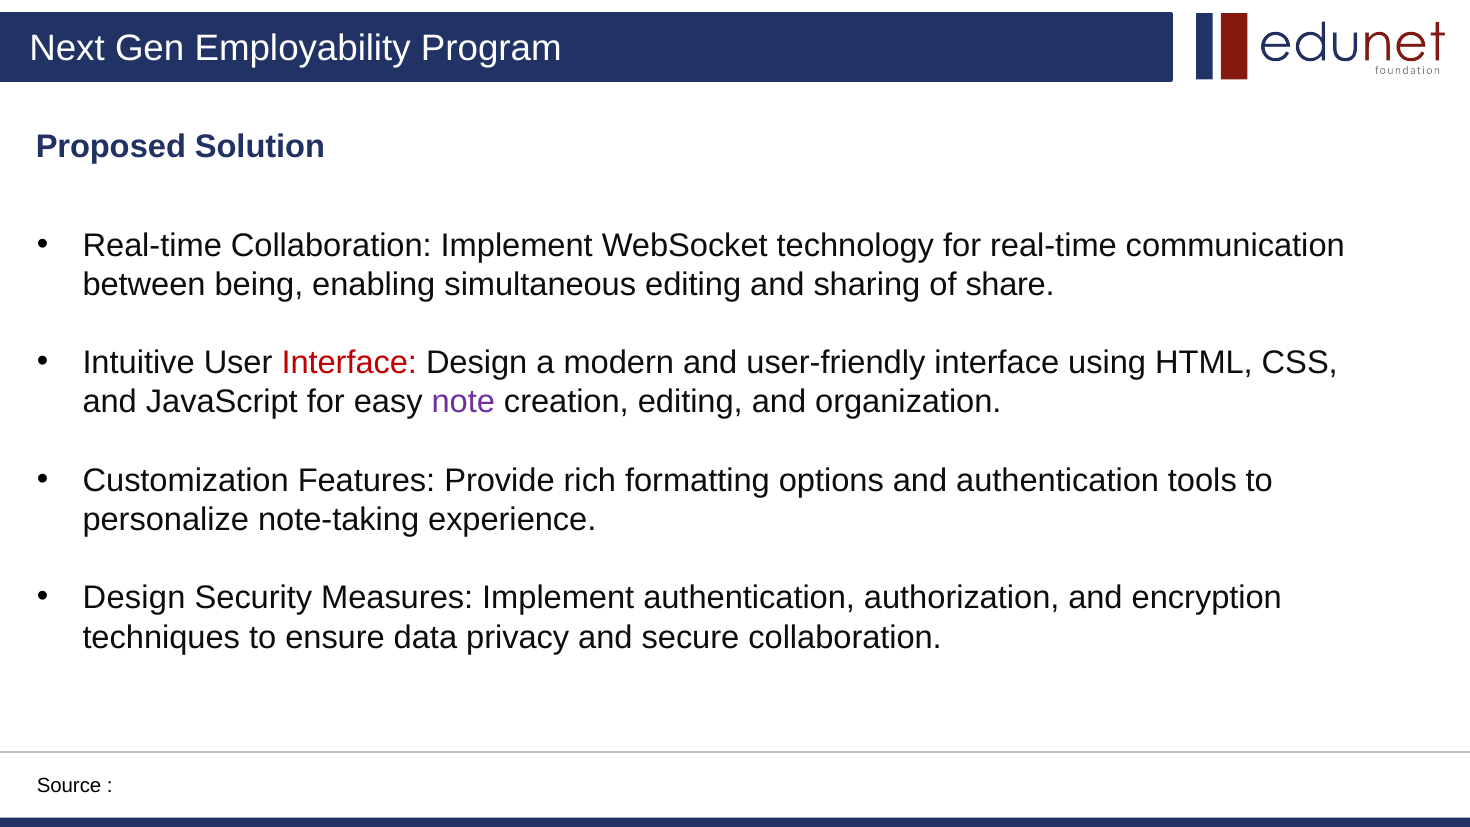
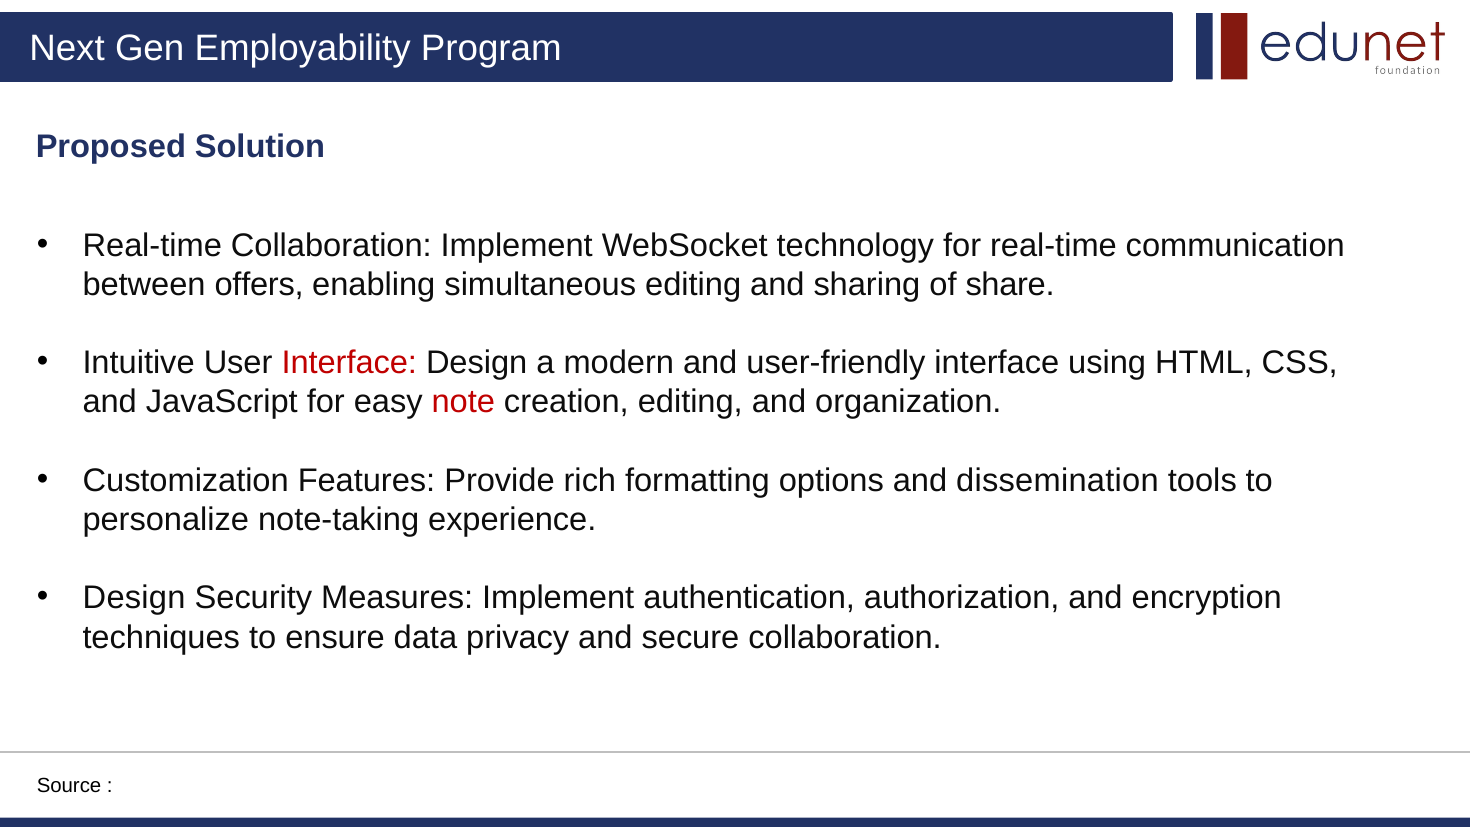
being: being -> offers
note colour: purple -> red
and authentication: authentication -> dissemination
